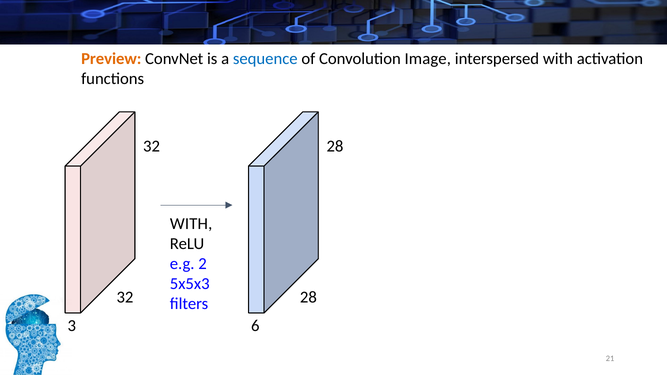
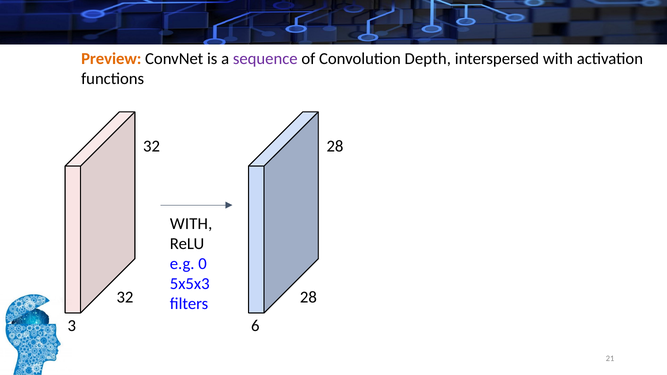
sequence colour: blue -> purple
Image: Image -> Depth
2: 2 -> 0
